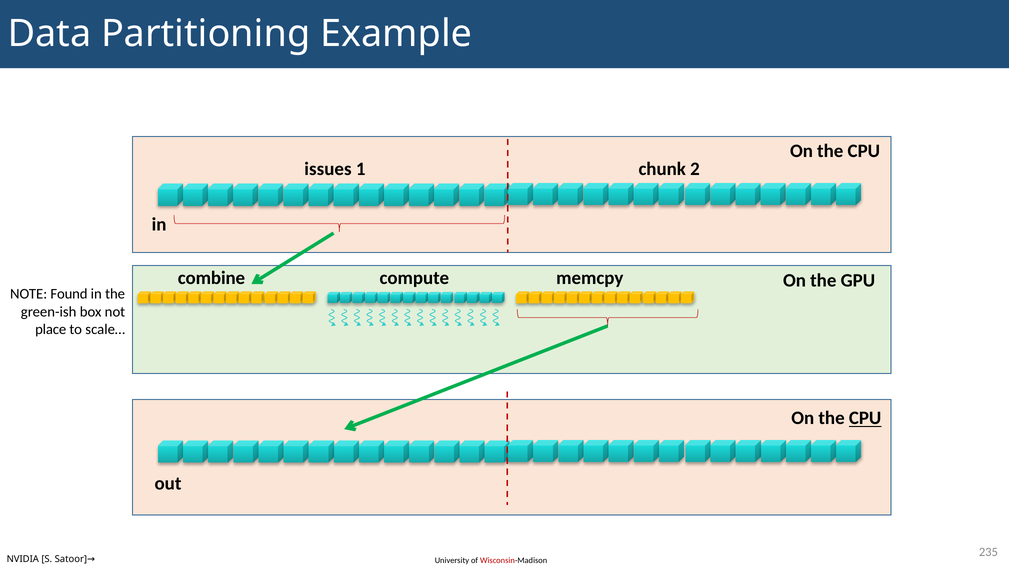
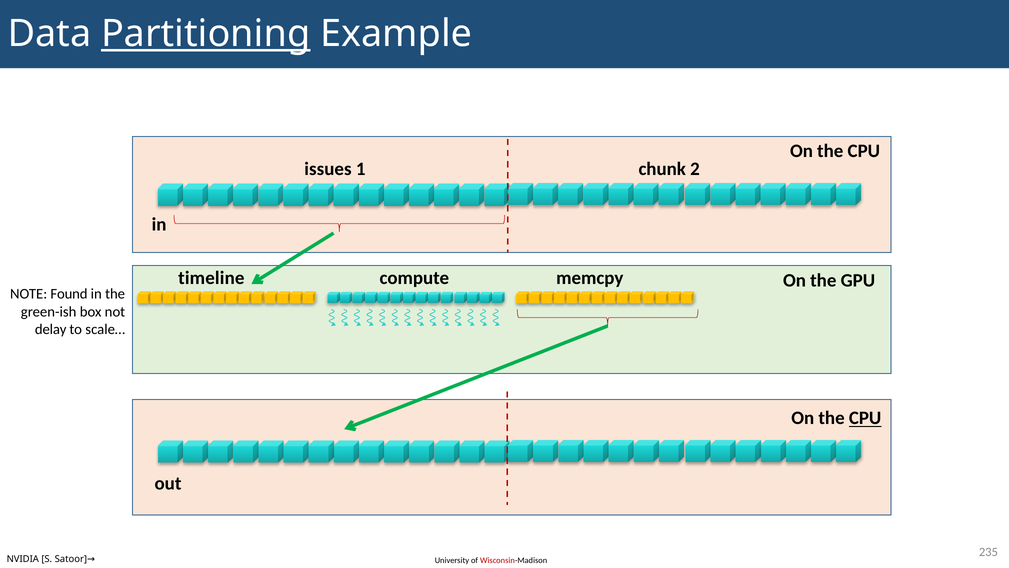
Partitioning underline: none -> present
combine: combine -> timeline
place: place -> delay
